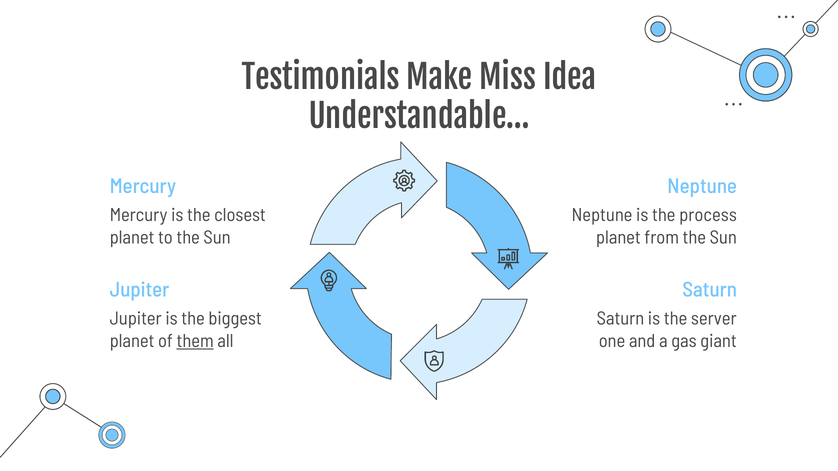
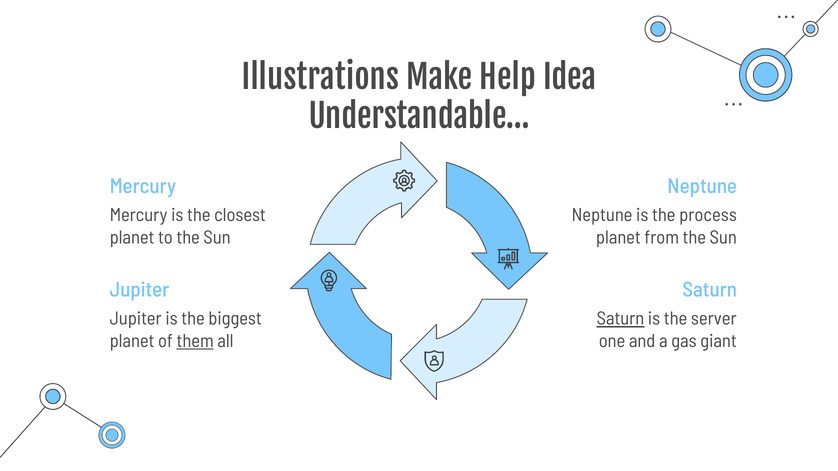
Testimonials: Testimonials -> Illustrations
Miss: Miss -> Help
Saturn at (620, 319) underline: none -> present
